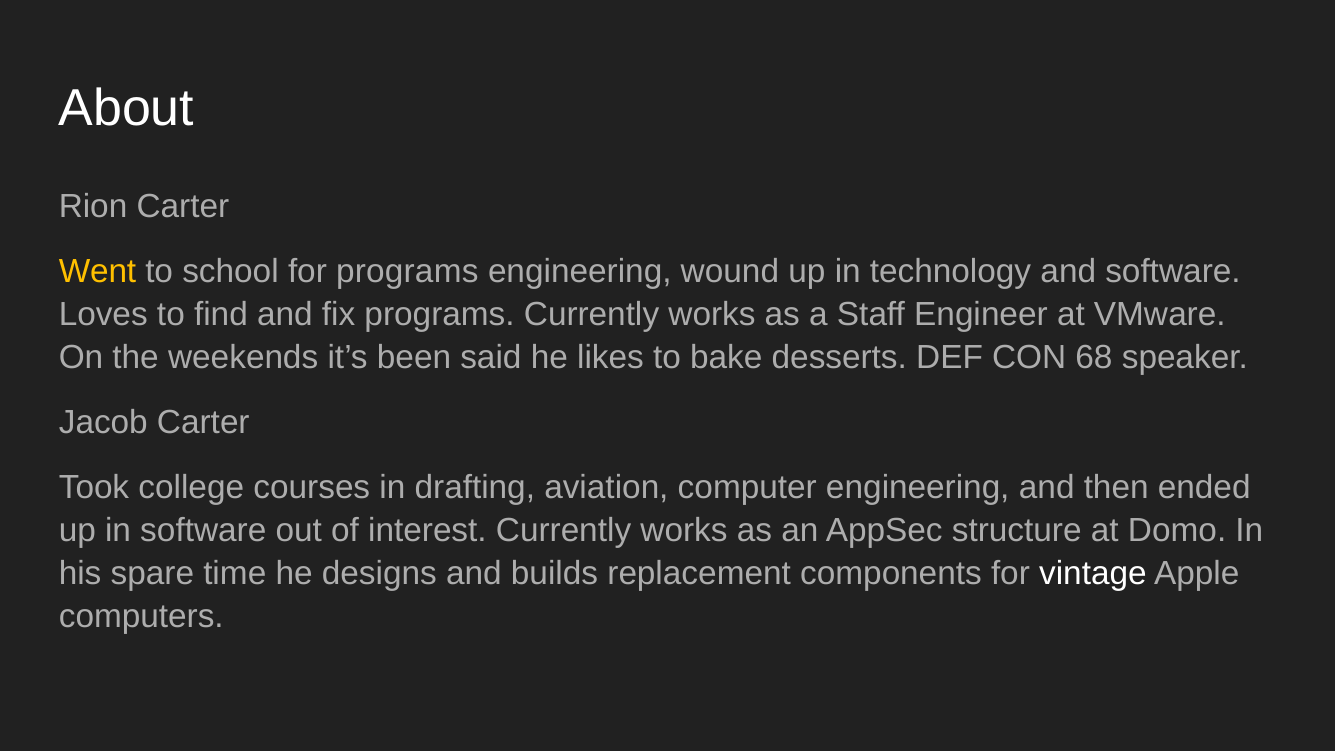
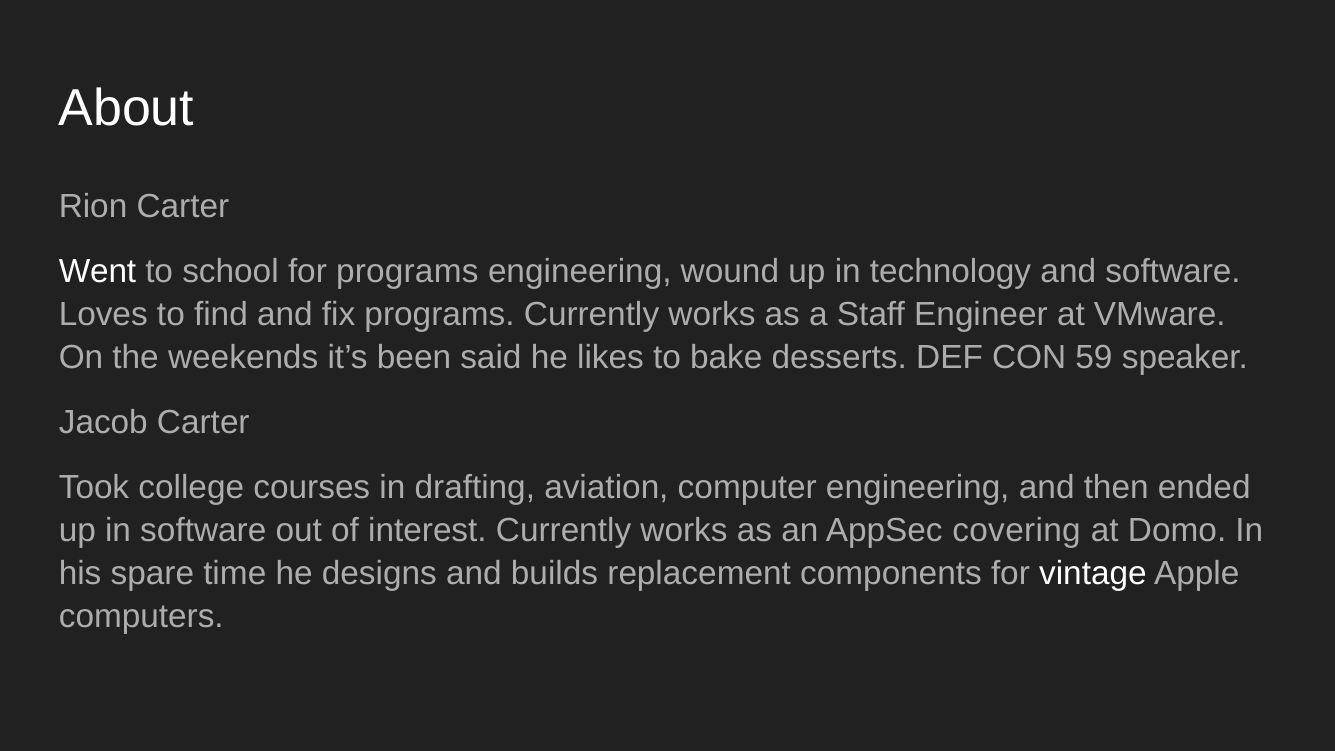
Went colour: yellow -> white
68: 68 -> 59
structure: structure -> covering
